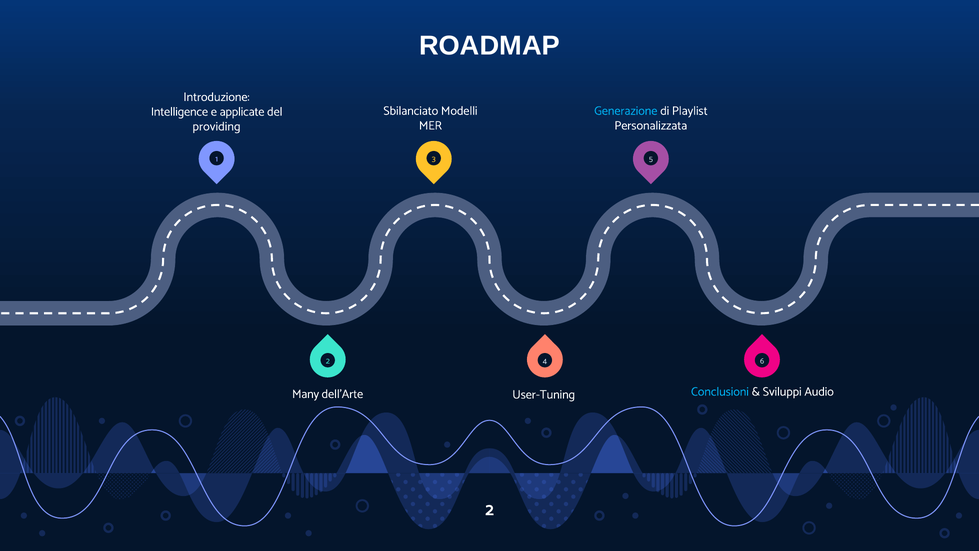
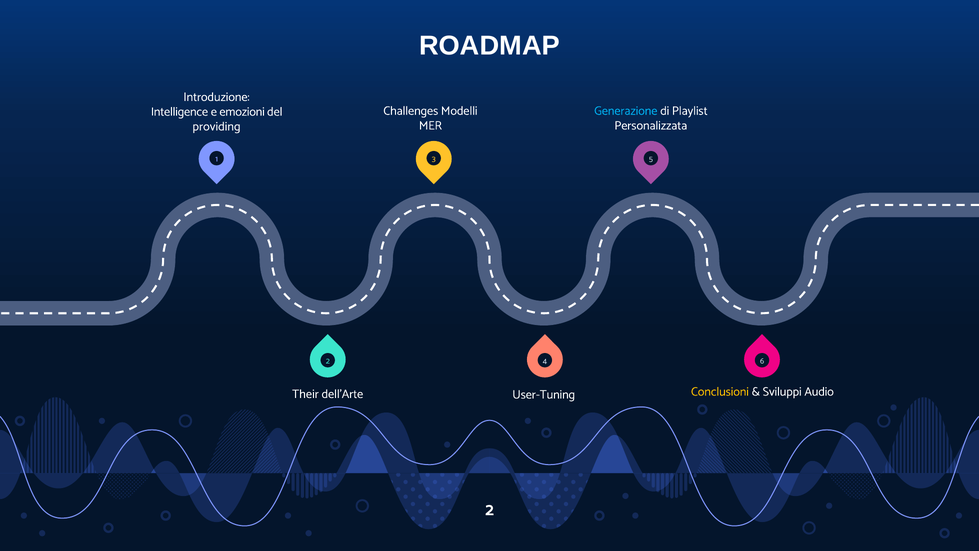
Sbilanciato: Sbilanciato -> Challenges
applicate: applicate -> emozioni
Many: Many -> Their
Conclusioni colour: light blue -> yellow
